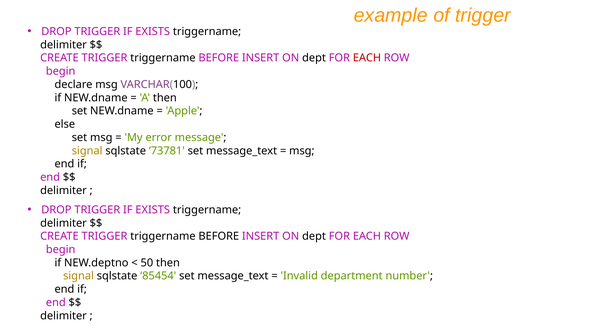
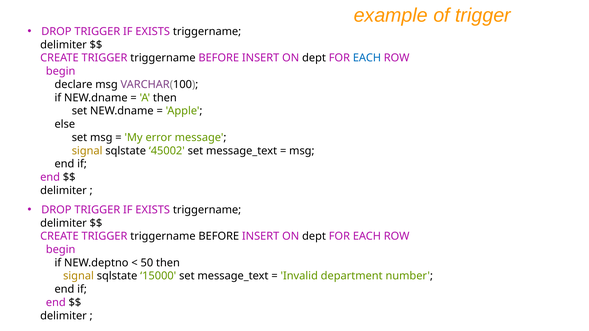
EACH at (367, 58) colour: red -> blue
73781: 73781 -> 45002
85454: 85454 -> 15000
